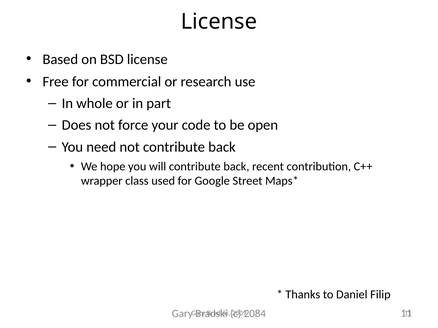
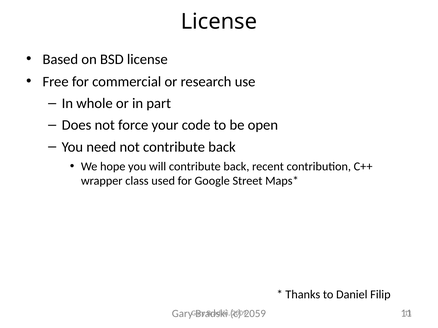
2084: 2084 -> 2059
